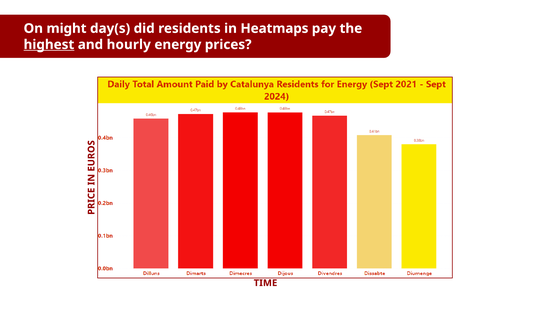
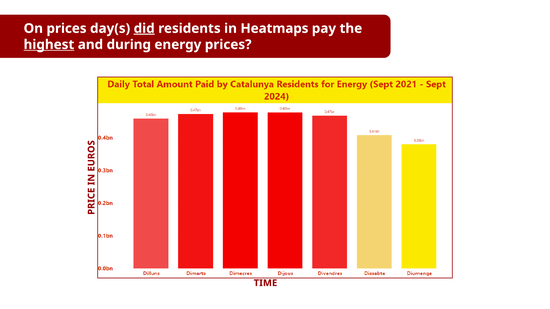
On might: might -> prices
did underline: none -> present
hourly: hourly -> during
